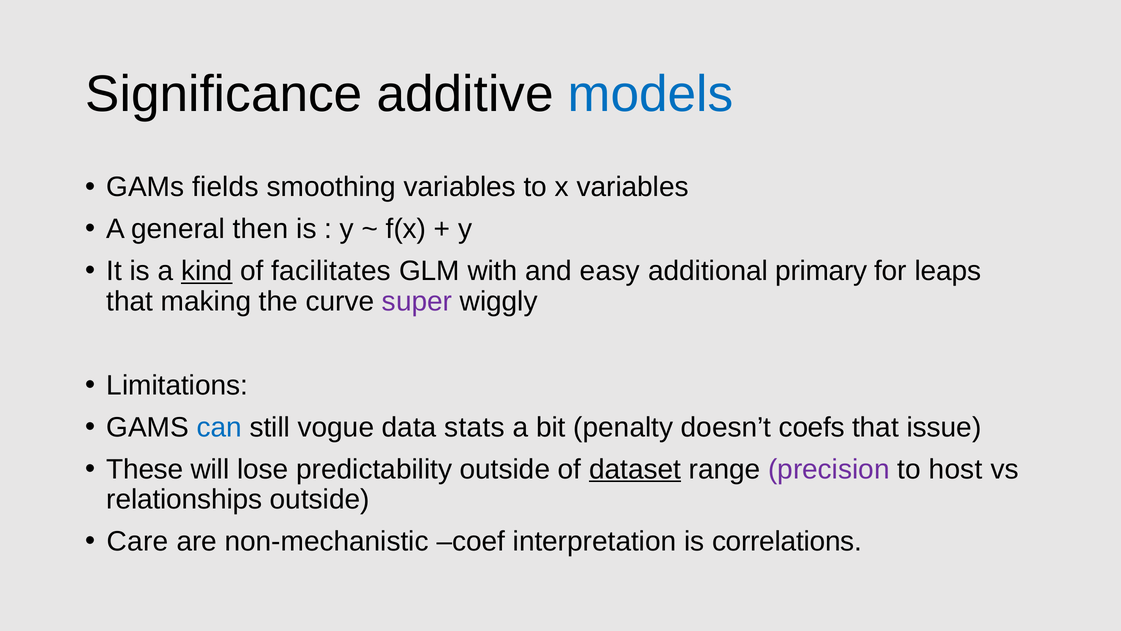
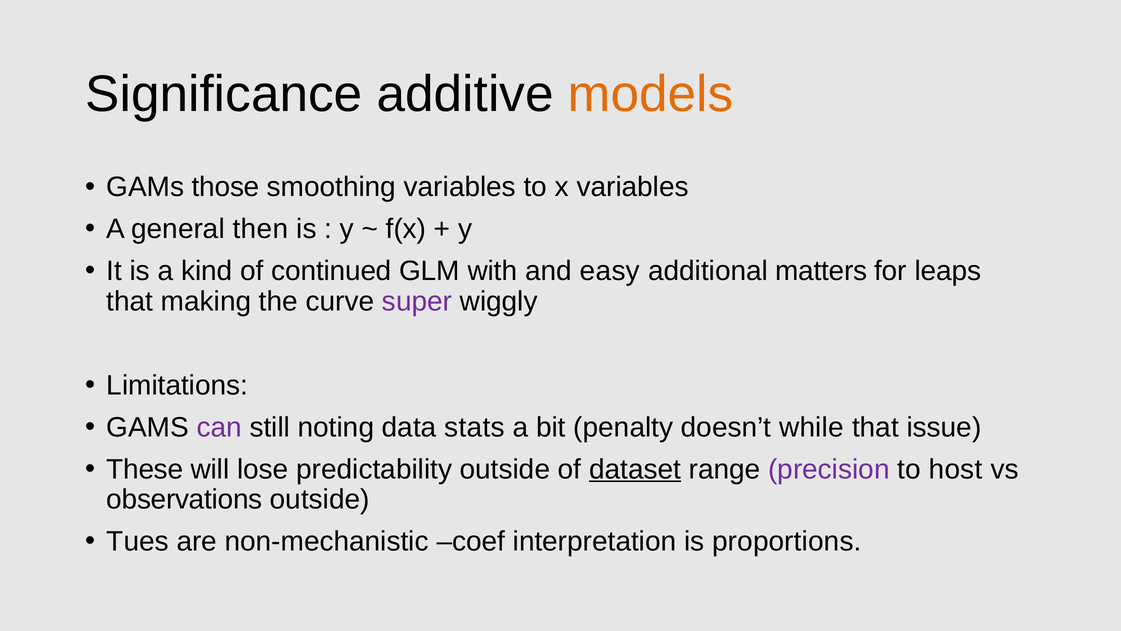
models colour: blue -> orange
fields: fields -> those
kind underline: present -> none
facilitates: facilitates -> continued
primary: primary -> matters
can colour: blue -> purple
vogue: vogue -> noting
coefs: coefs -> while
relationships: relationships -> observations
Care: Care -> Tues
correlations: correlations -> proportions
